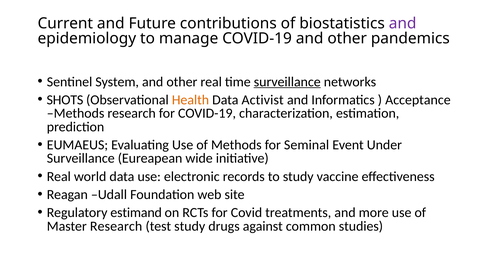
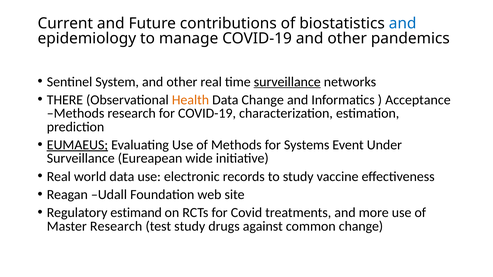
and at (403, 23) colour: purple -> blue
SHOTS: SHOTS -> THERE
Data Activist: Activist -> Change
EUMAEUS underline: none -> present
Seminal: Seminal -> Systems
common studies: studies -> change
